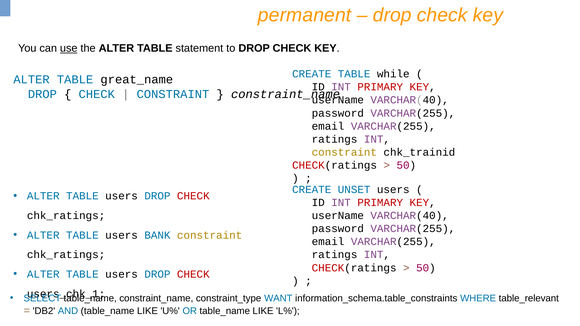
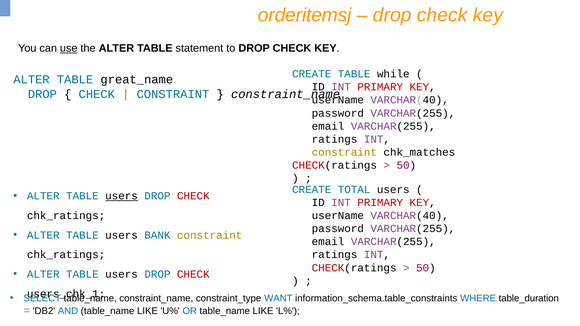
permanent: permanent -> orderitemsj
chk_trainid: chk_trainid -> chk_matches
UNSET: UNSET -> TOTAL
users at (122, 196) underline: none -> present
table_relevant: table_relevant -> table_duration
